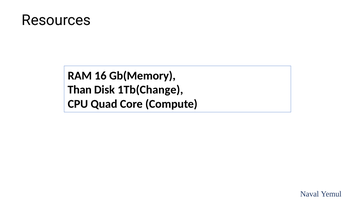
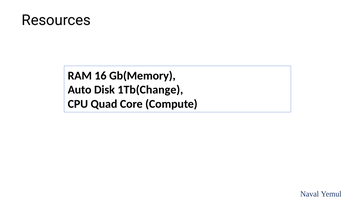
Than: Than -> Auto
